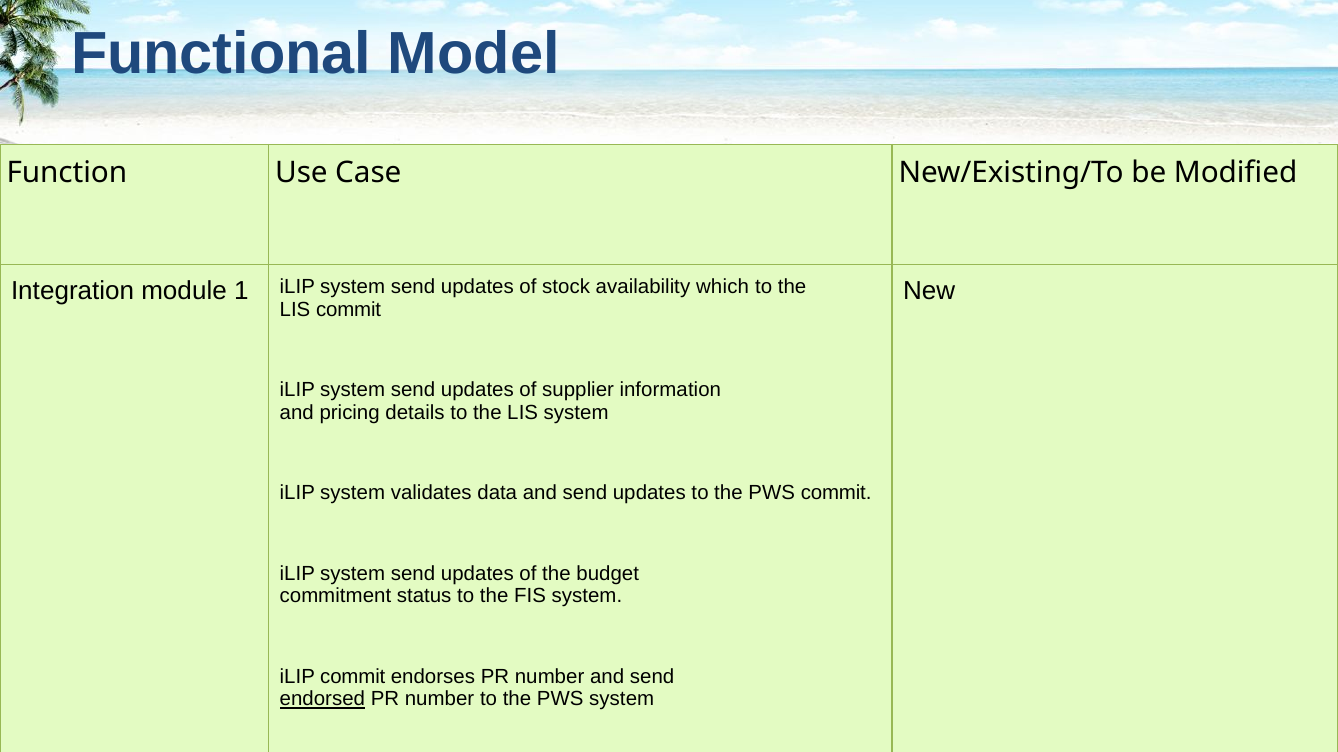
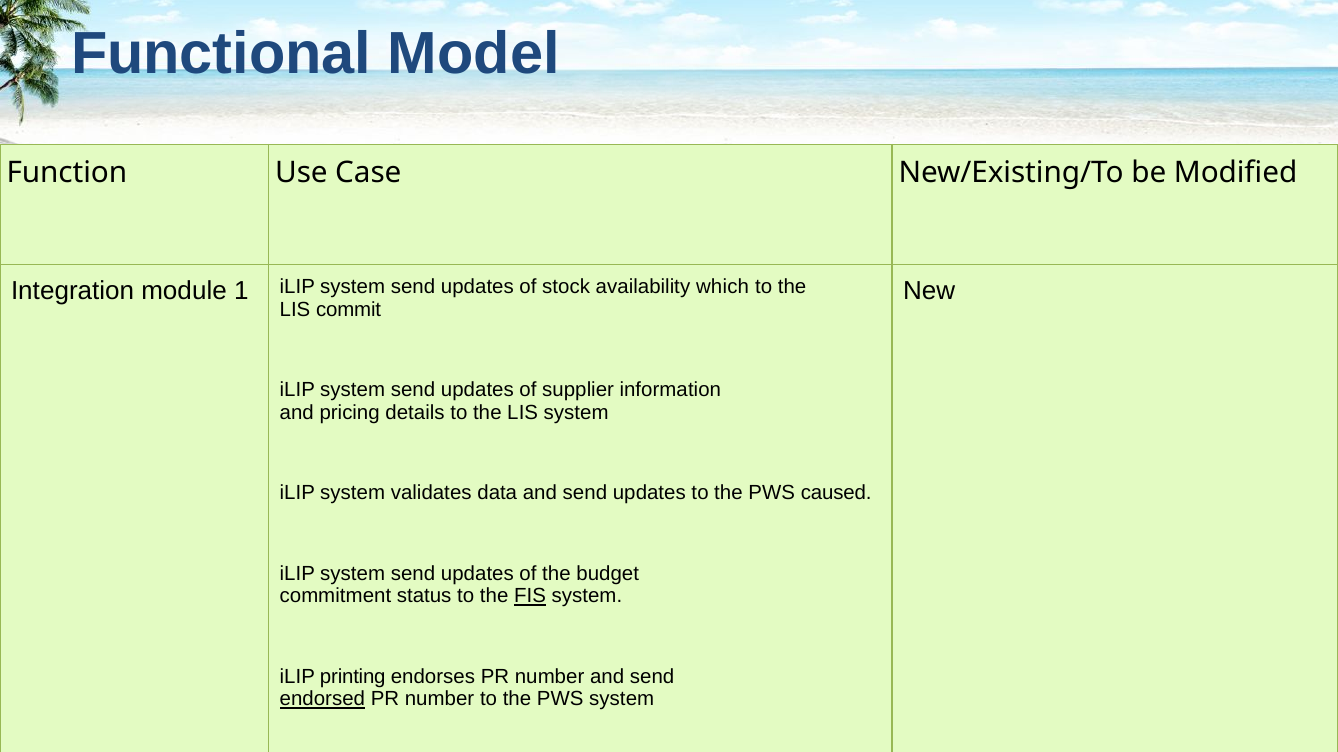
PWS commit: commit -> caused
FIS underline: none -> present
iLIP commit: commit -> printing
